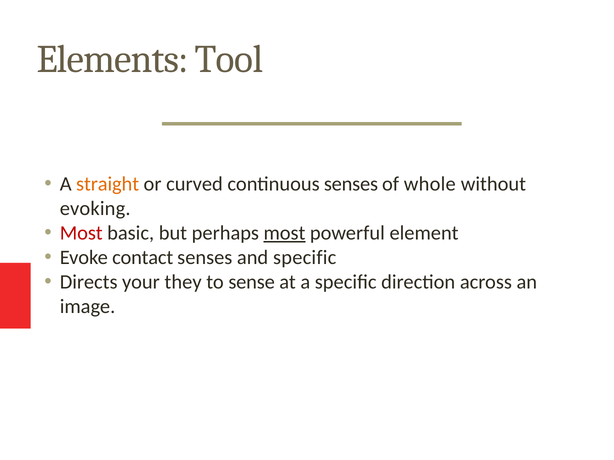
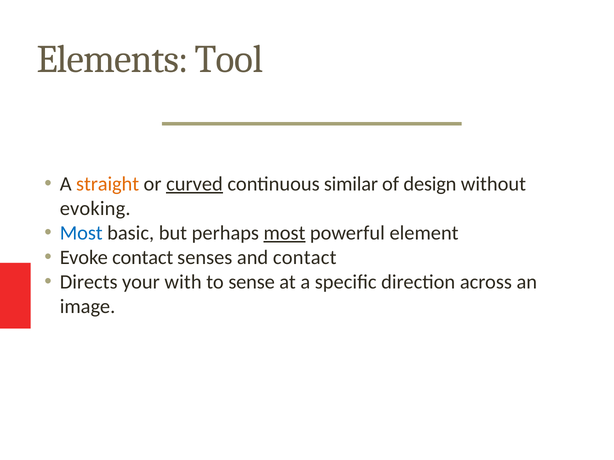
curved underline: none -> present
continuous senses: senses -> similar
whole: whole -> design
Most at (81, 233) colour: red -> blue
and specific: specific -> contact
they: they -> with
